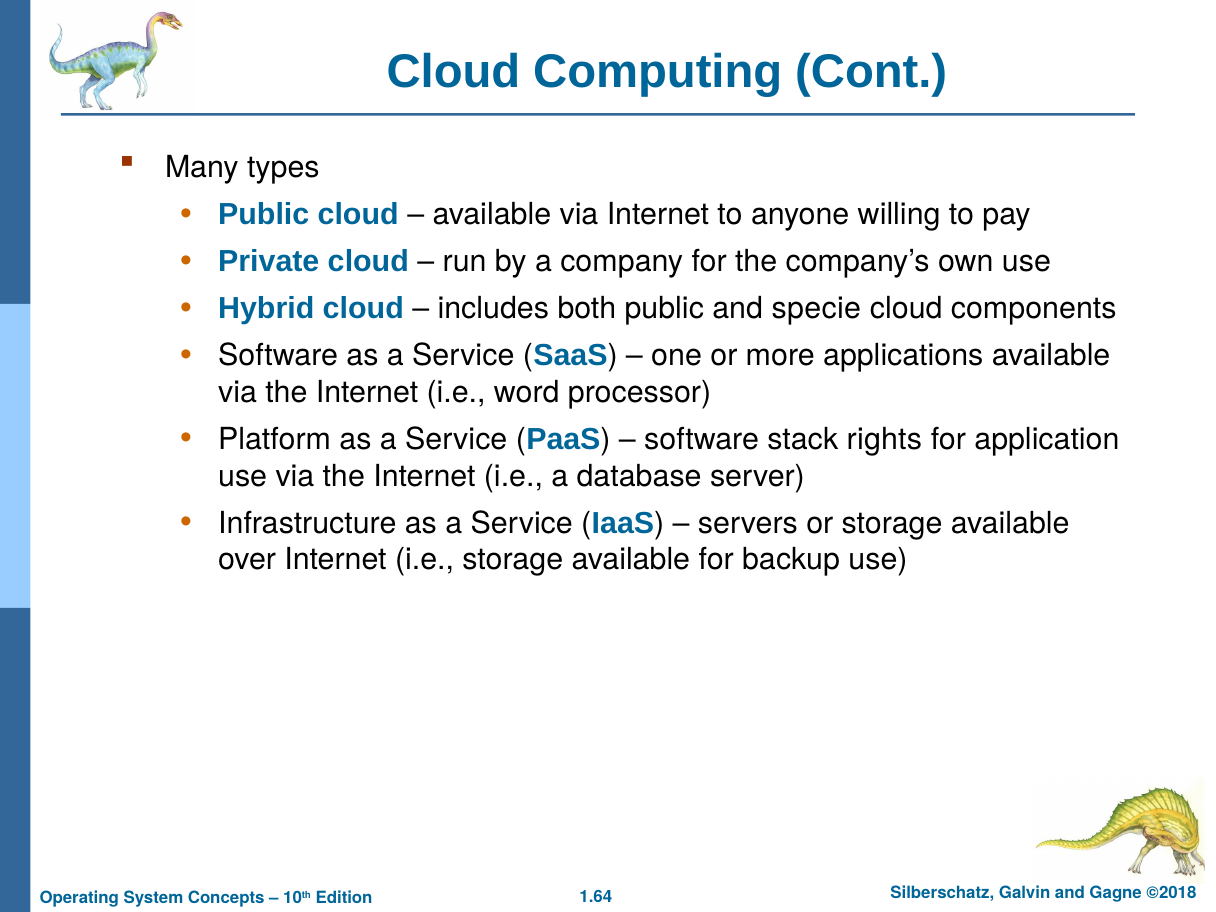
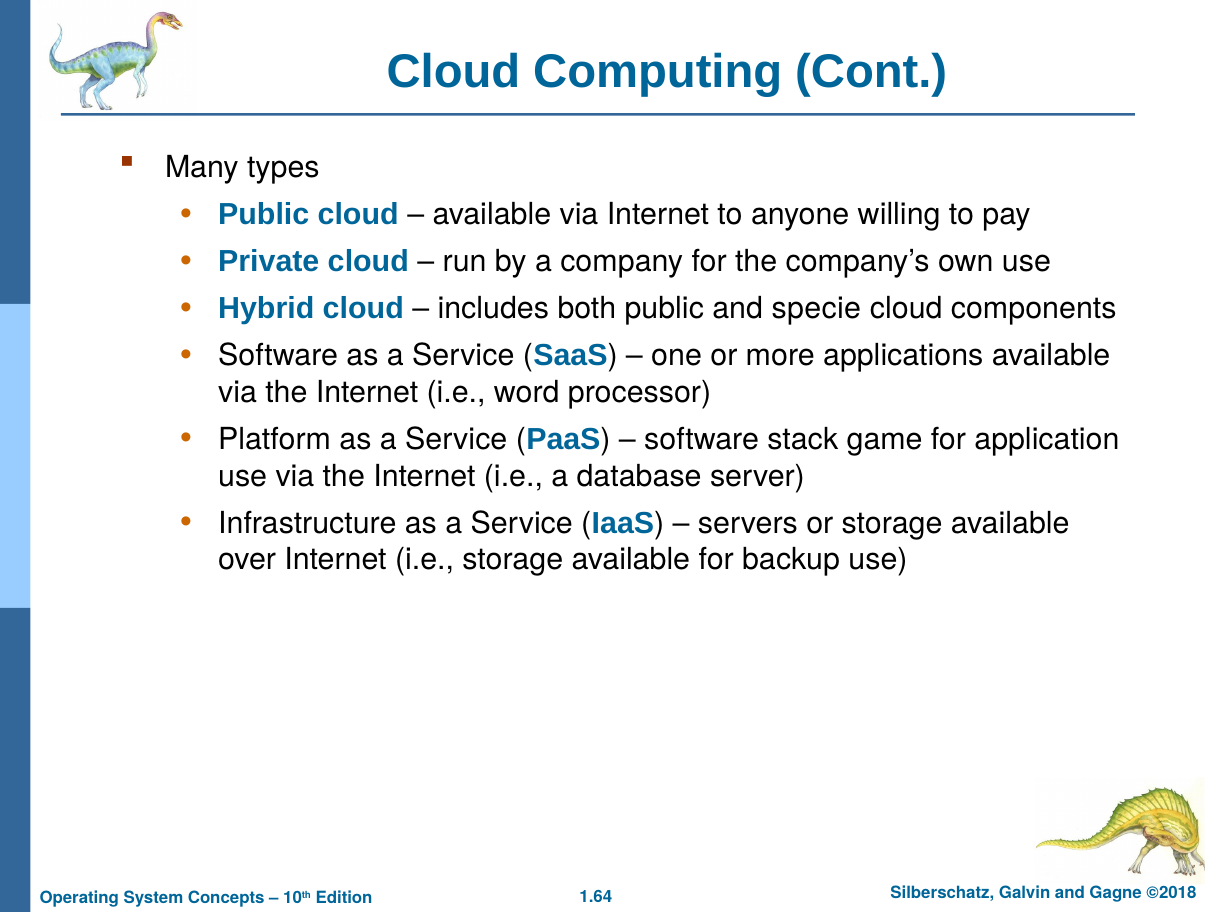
rights: rights -> game
